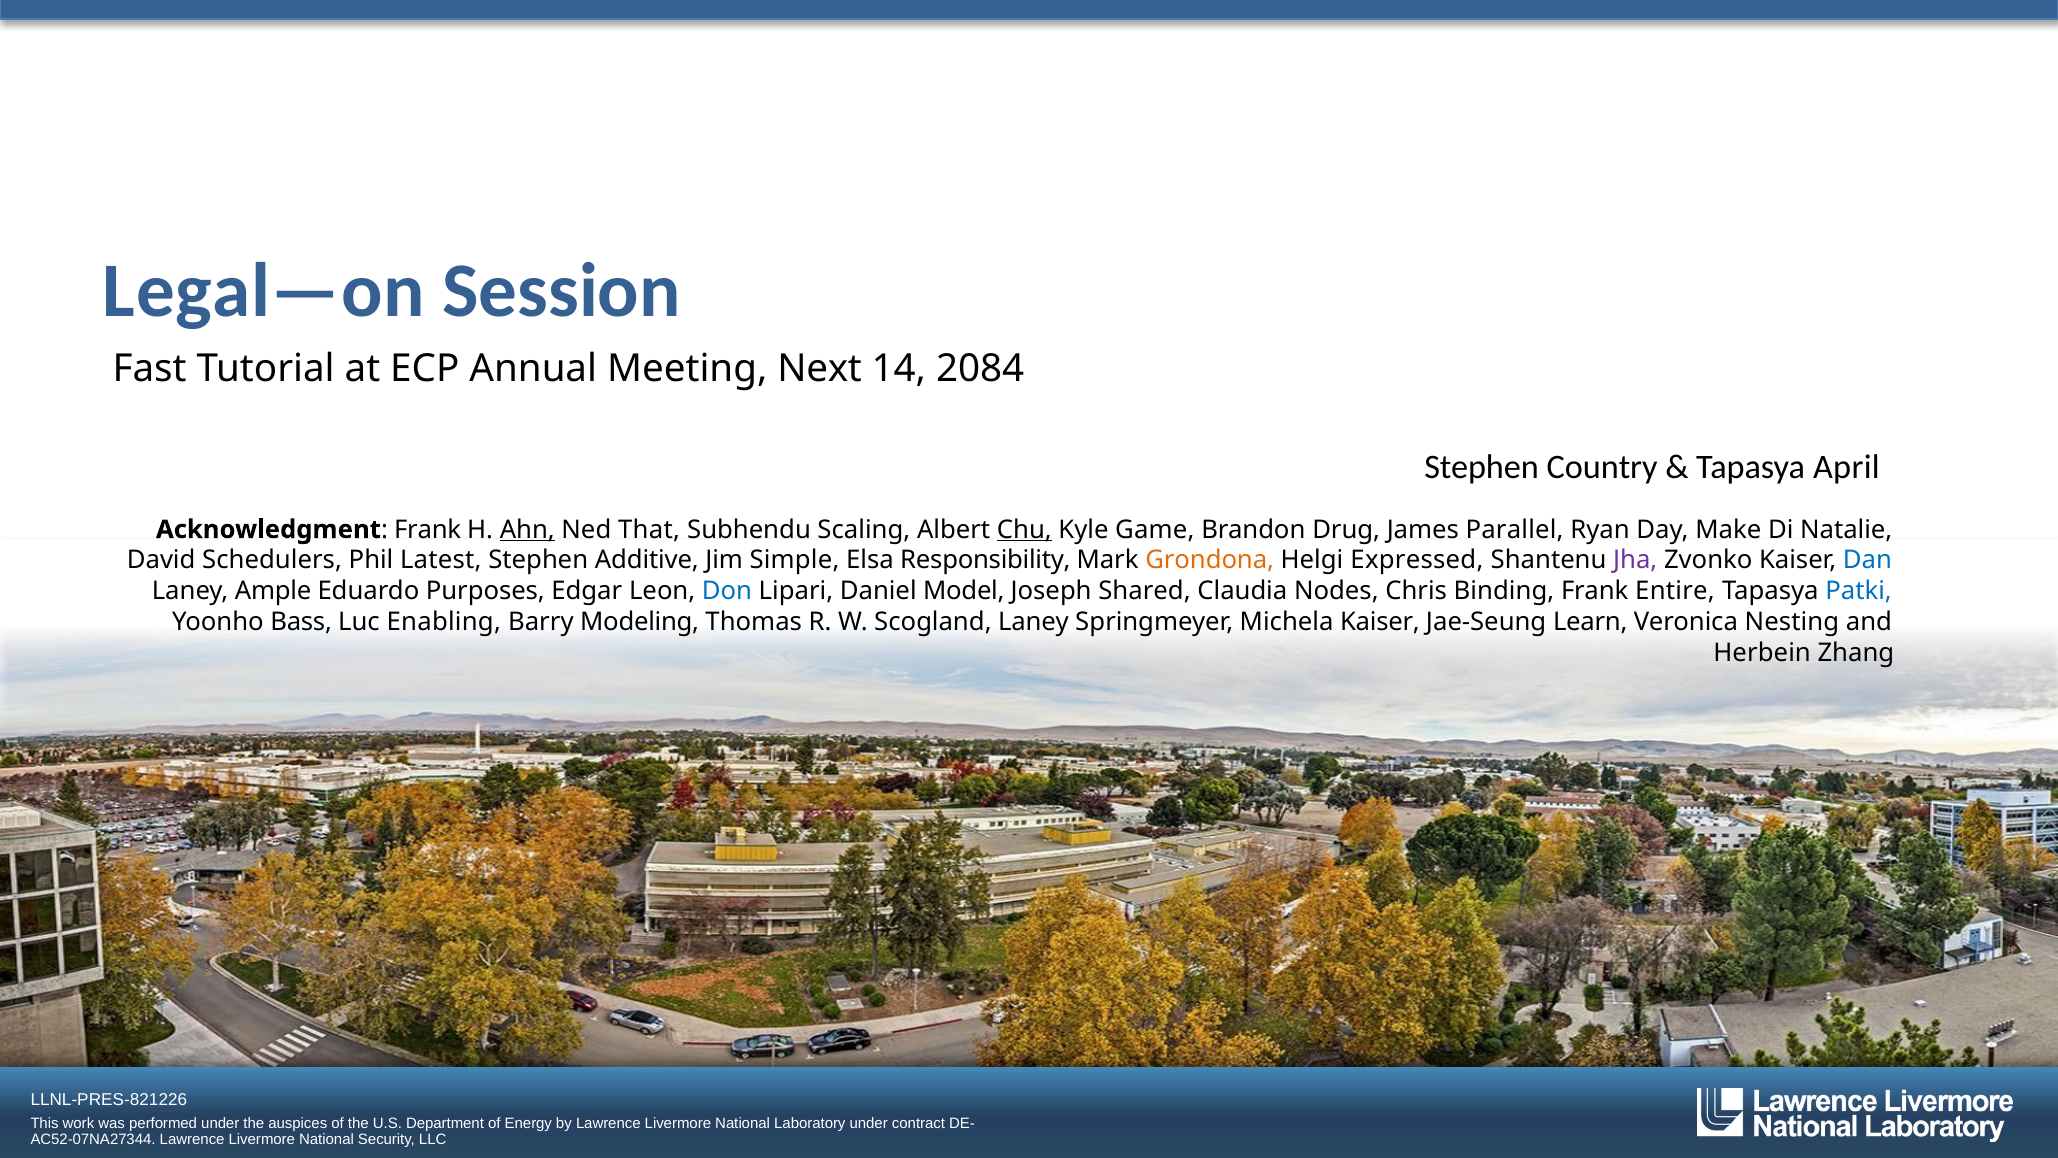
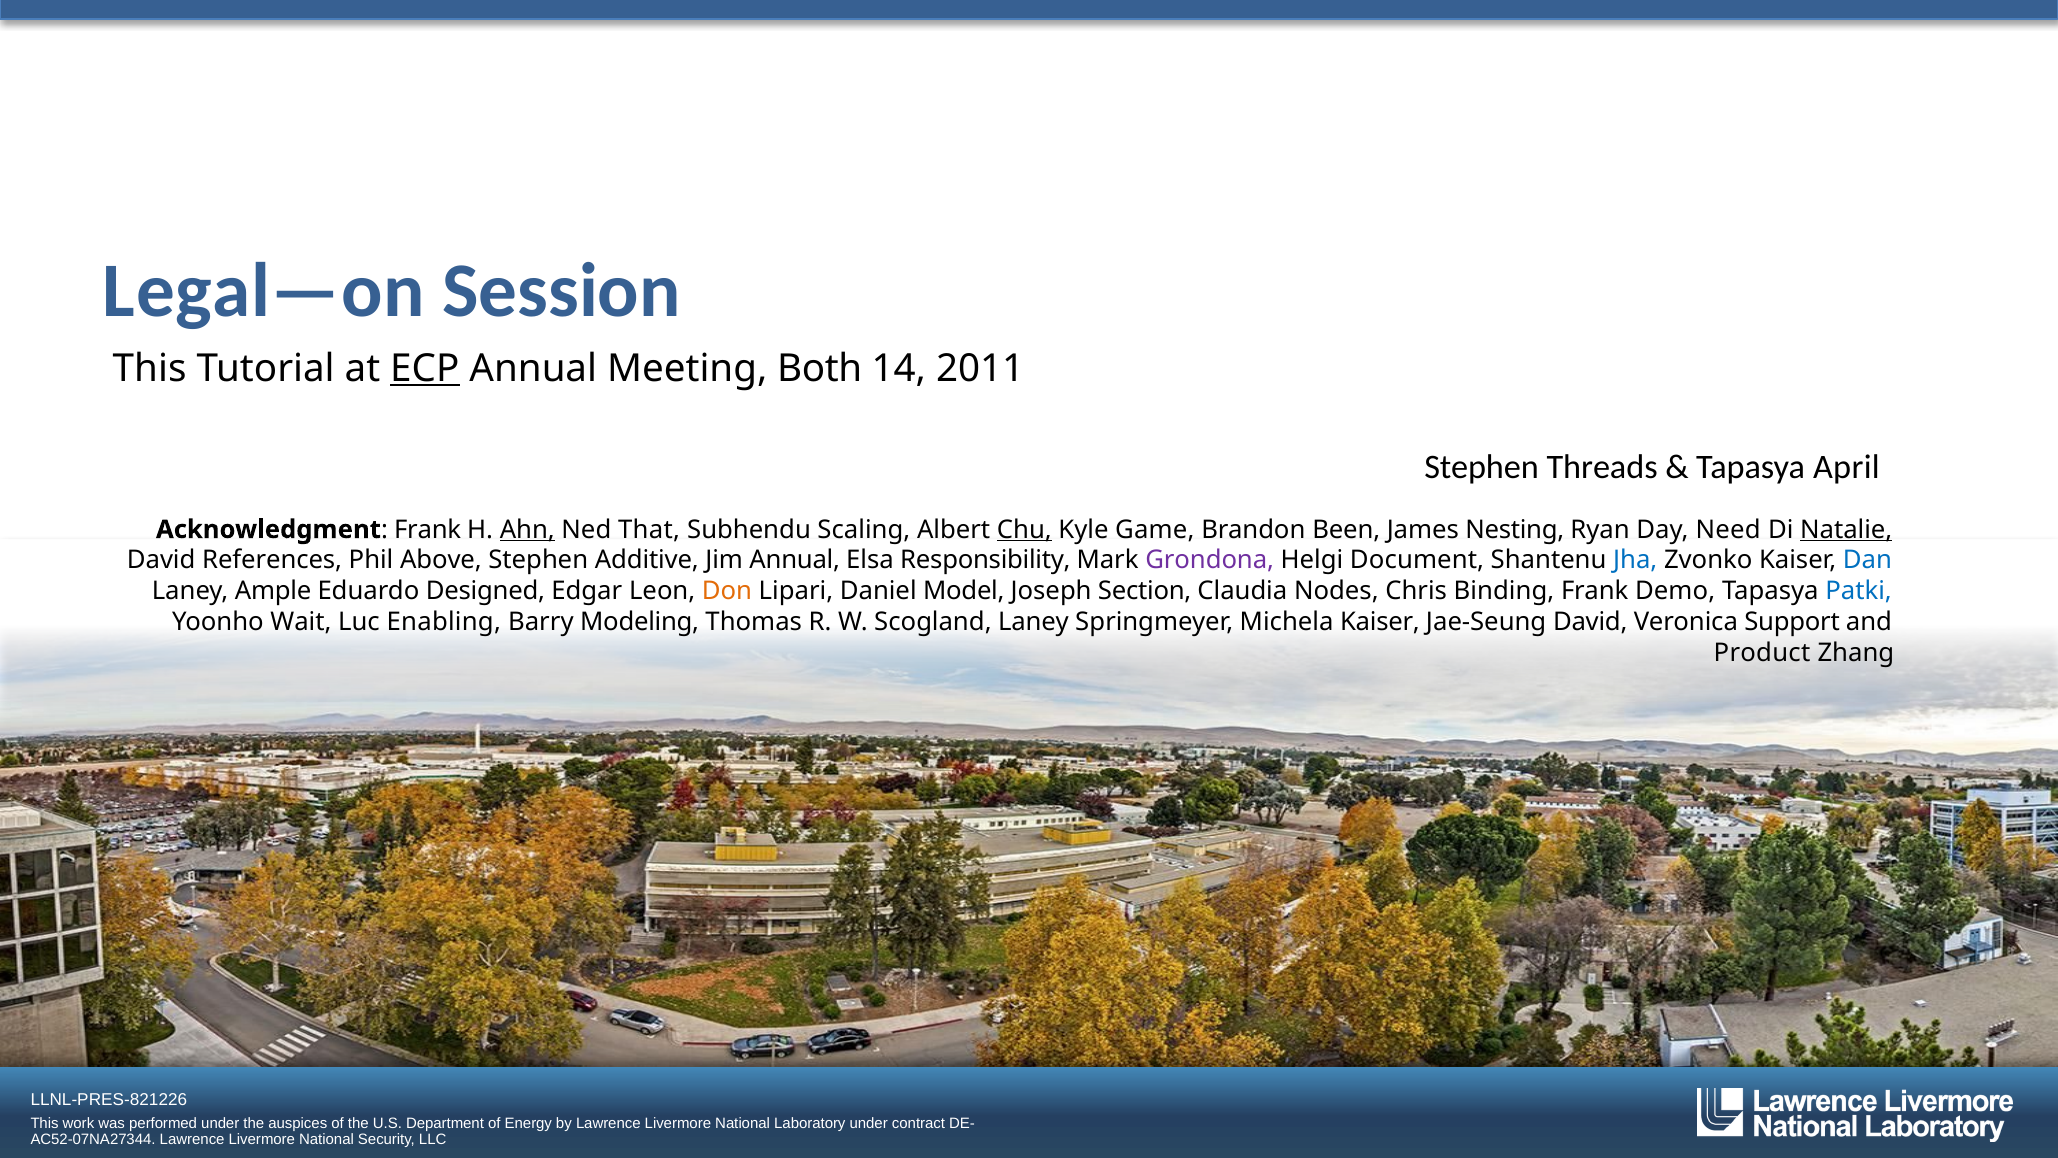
Fast at (150, 369): Fast -> This
ECP underline: none -> present
Next: Next -> Both
2084: 2084 -> 2011
Country: Country -> Threads
Drug: Drug -> Been
Parallel: Parallel -> Nesting
Make: Make -> Need
Natalie underline: none -> present
Schedulers: Schedulers -> References
Latest: Latest -> Above
Jim Simple: Simple -> Annual
Grondona colour: orange -> purple
Expressed: Expressed -> Document
Jha colour: purple -> blue
Purposes: Purposes -> Designed
Don colour: blue -> orange
Shared: Shared -> Section
Entire: Entire -> Demo
Bass: Bass -> Wait
Jae-Seung Learn: Learn -> David
Nesting: Nesting -> Support
Herbein: Herbein -> Product
